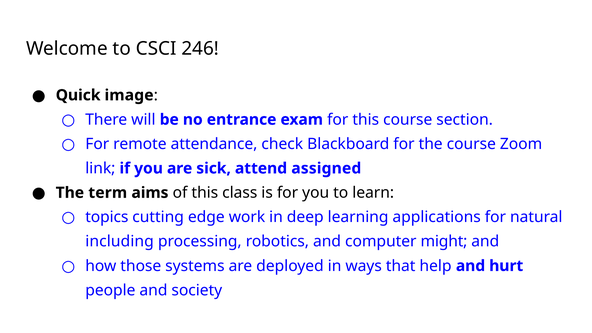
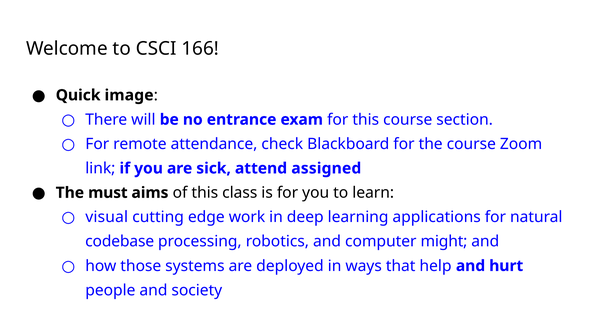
246: 246 -> 166
term: term -> must
topics: topics -> visual
including: including -> codebase
